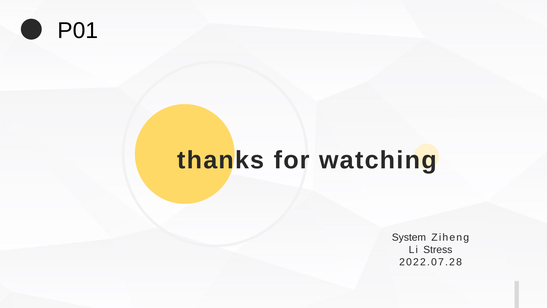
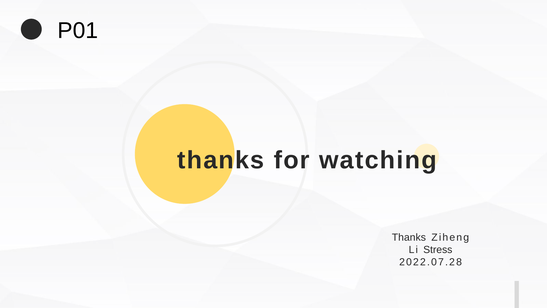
System at (409, 237): System -> Thanks
